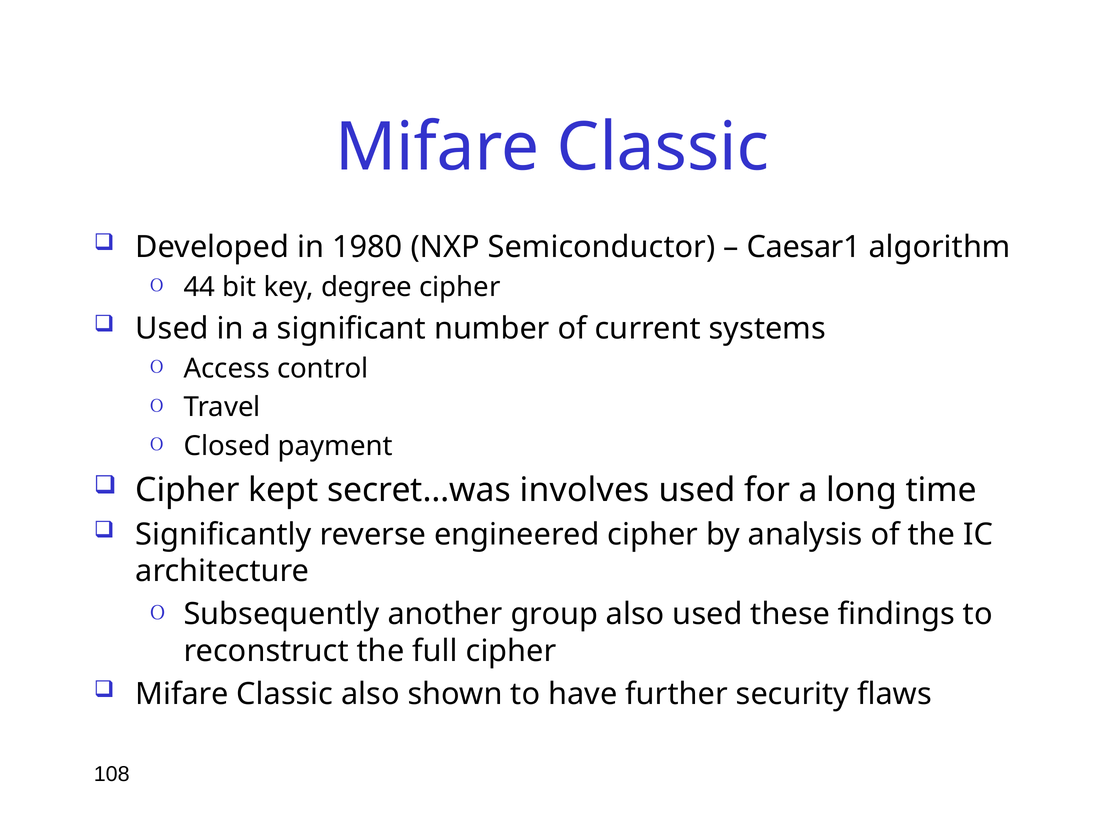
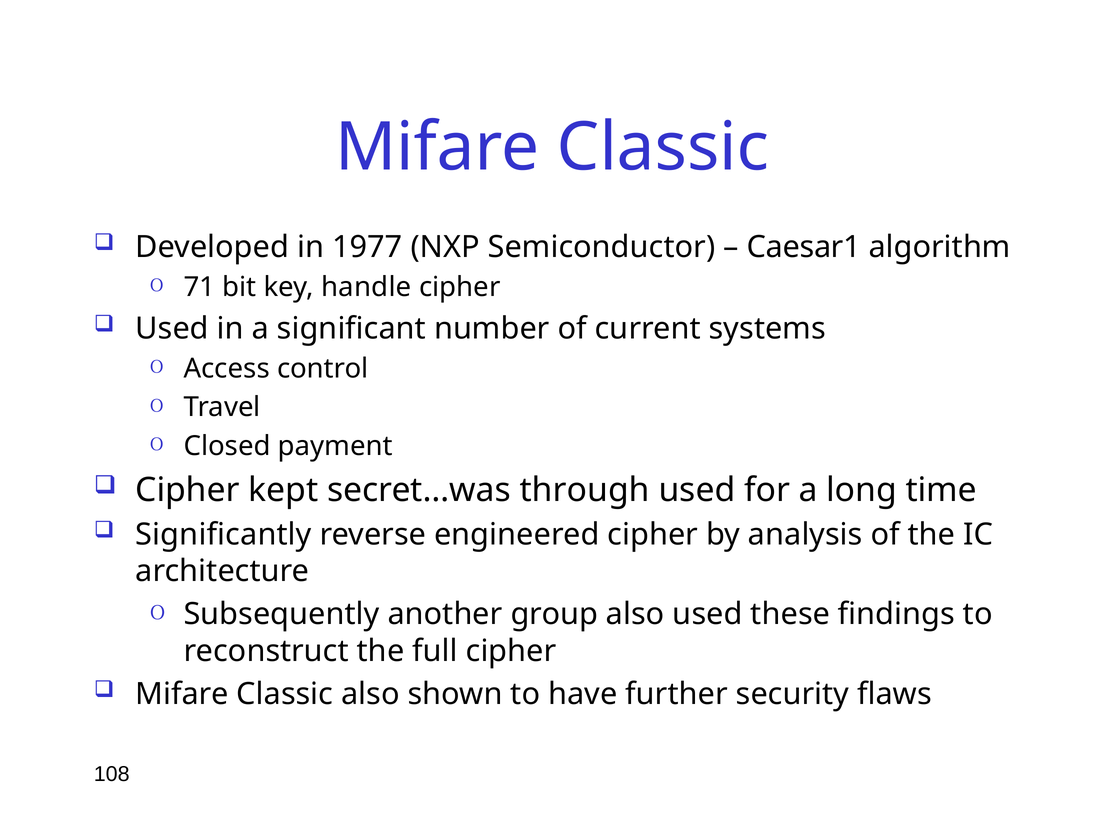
1980: 1980 -> 1977
44: 44 -> 71
degree: degree -> handle
involves: involves -> through
